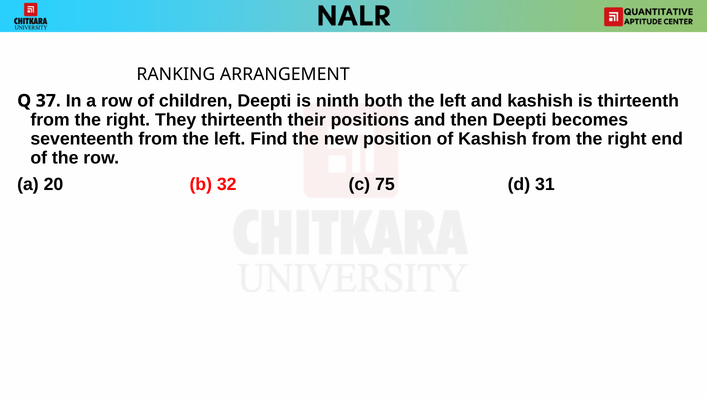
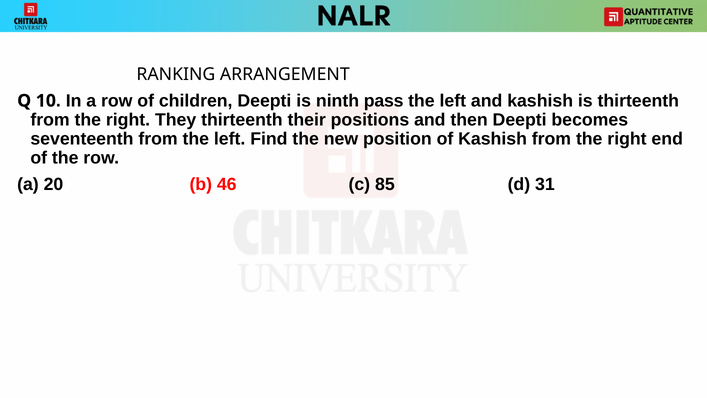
37: 37 -> 10
both: both -> pass
32: 32 -> 46
75: 75 -> 85
